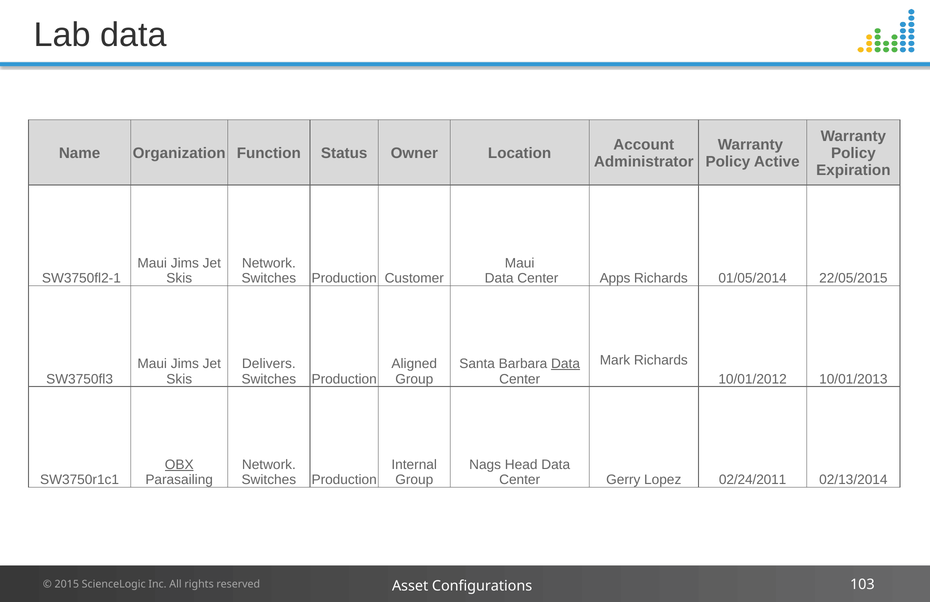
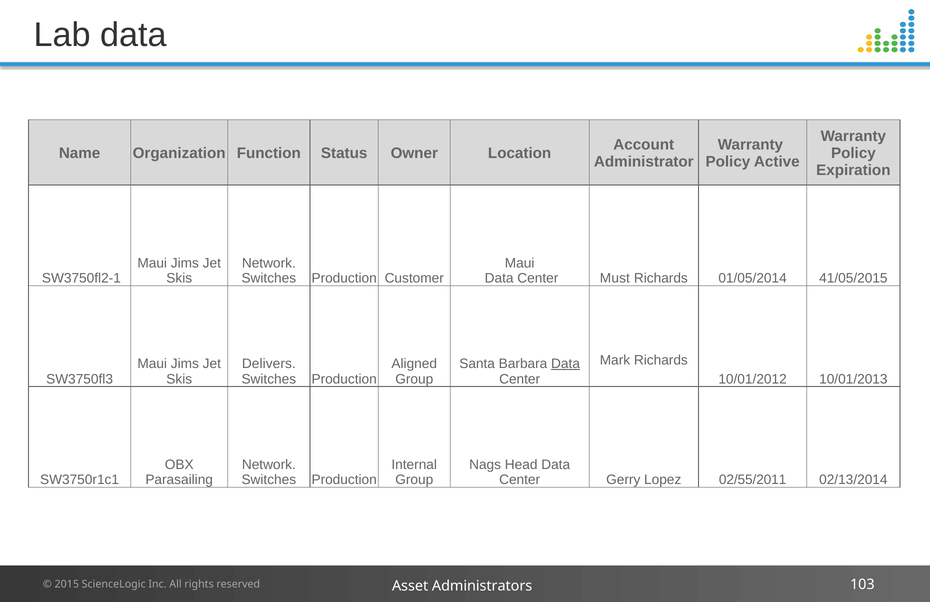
Apps: Apps -> Must
22/05/2015: 22/05/2015 -> 41/05/2015
OBX underline: present -> none
02/24/2011: 02/24/2011 -> 02/55/2011
Configurations: Configurations -> Administrators
